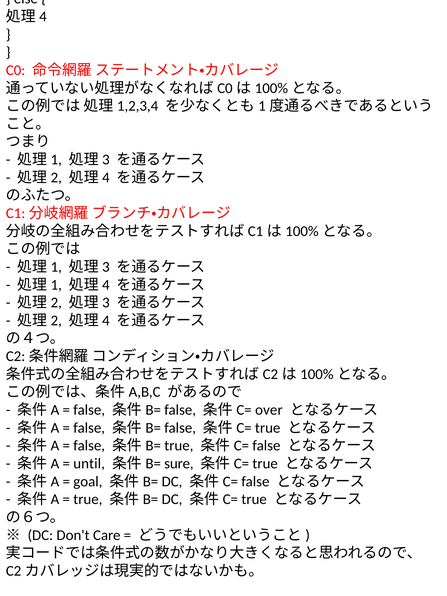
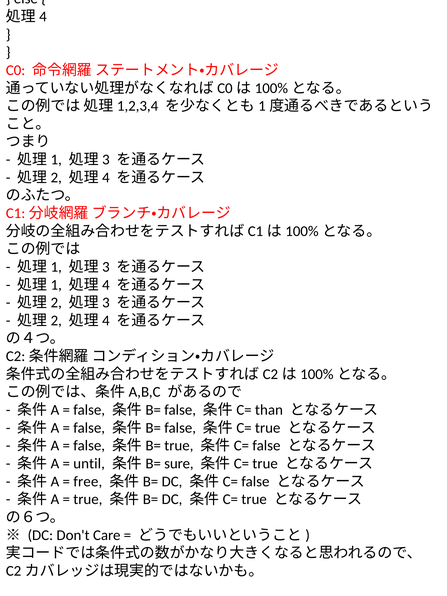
over: over -> than
goal: goal -> free
